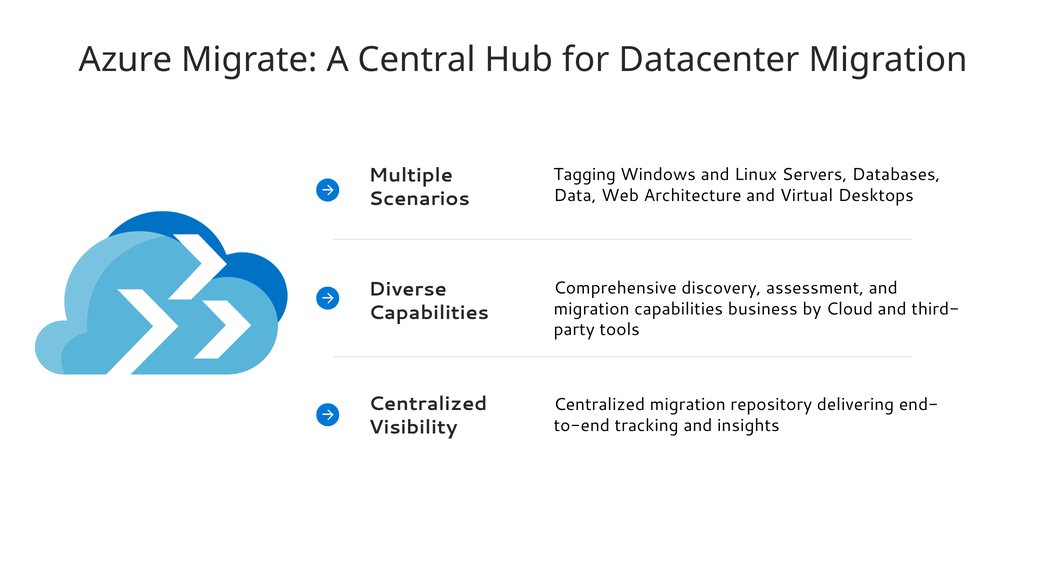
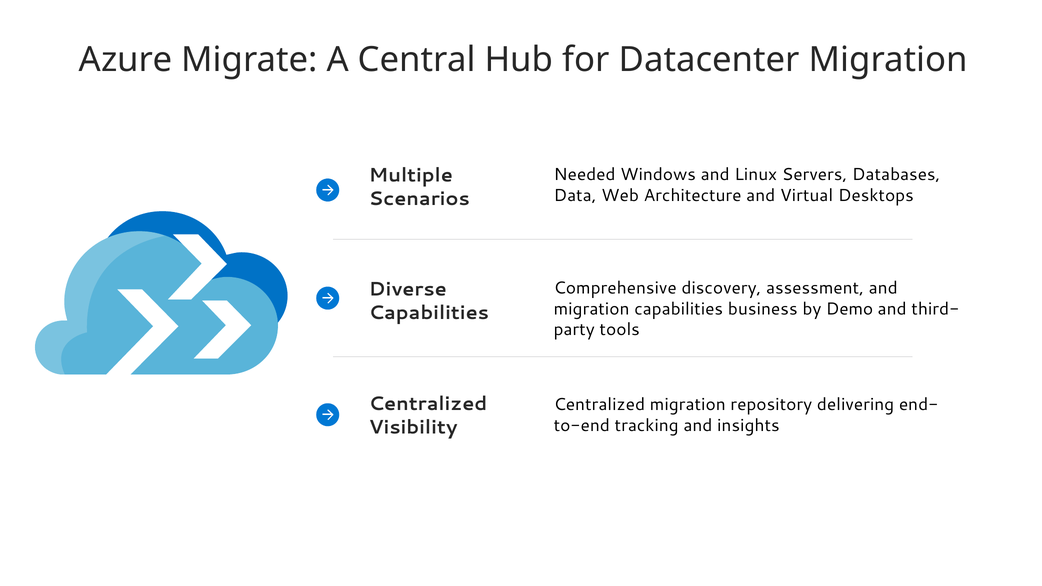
Tagging: Tagging -> Needed
Cloud: Cloud -> Demo
